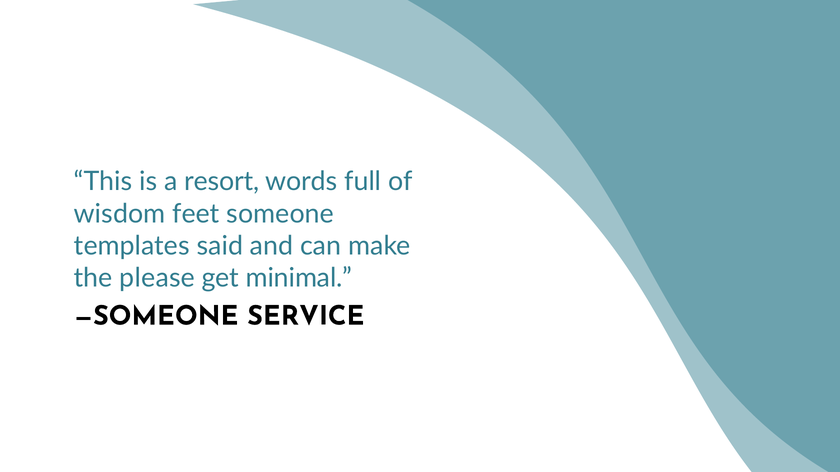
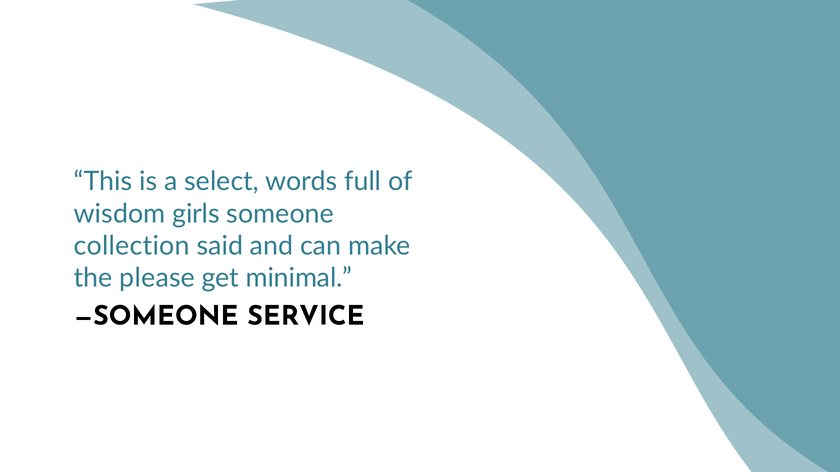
resort: resort -> select
feet: feet -> girls
templates: templates -> collection
